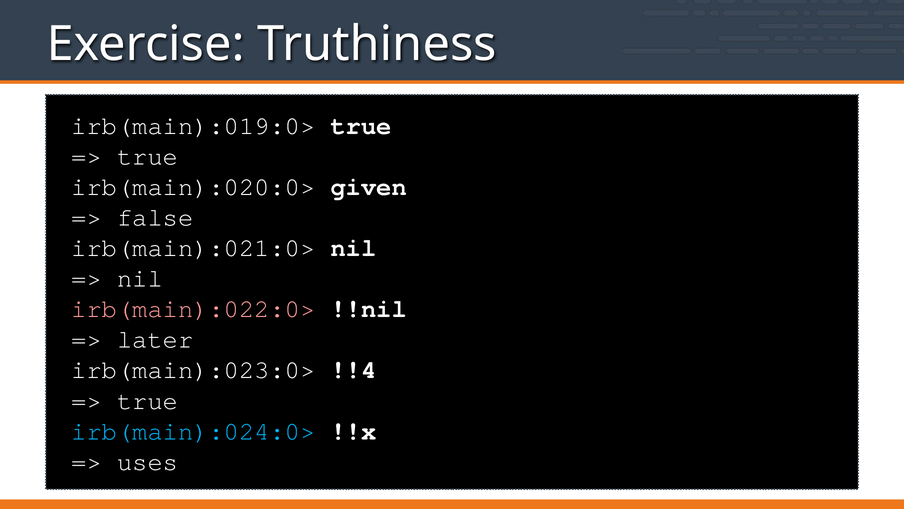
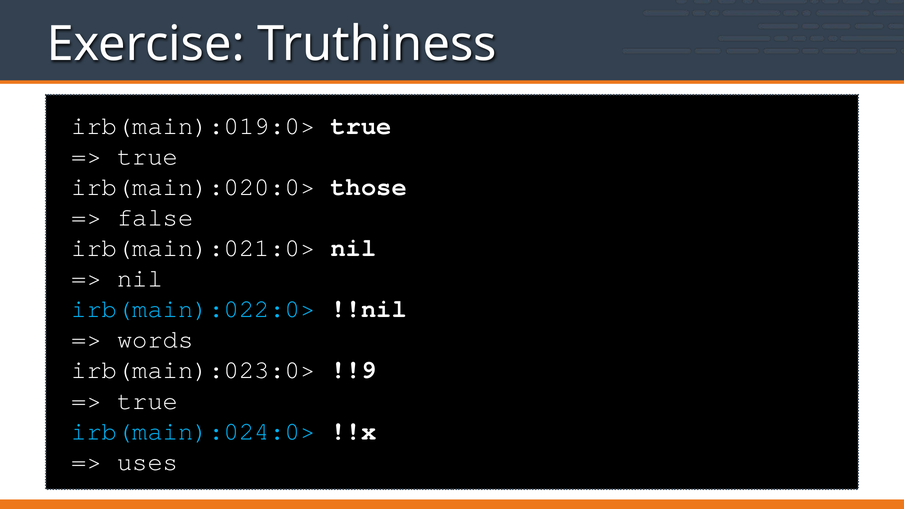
given: given -> those
irb(main):022:0> colour: pink -> light blue
later: later -> words
!!4: !!4 -> !!9
